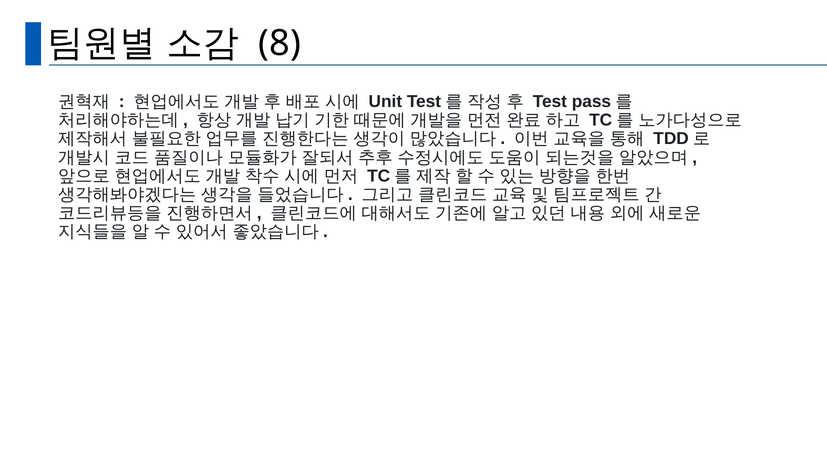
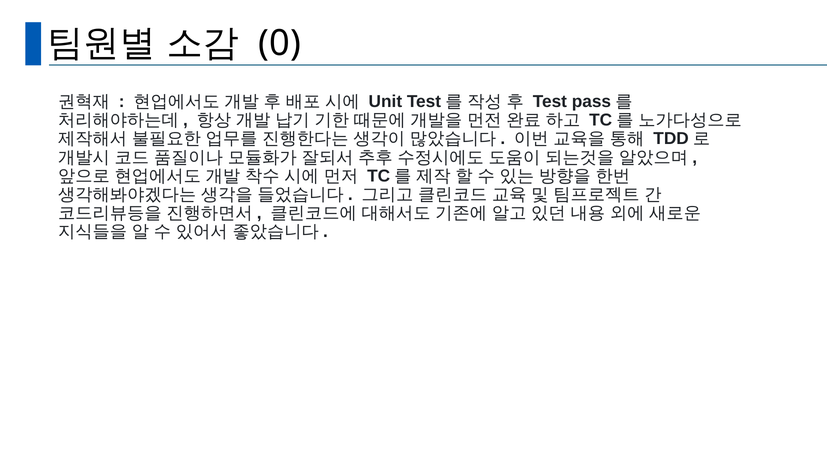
8: 8 -> 0
